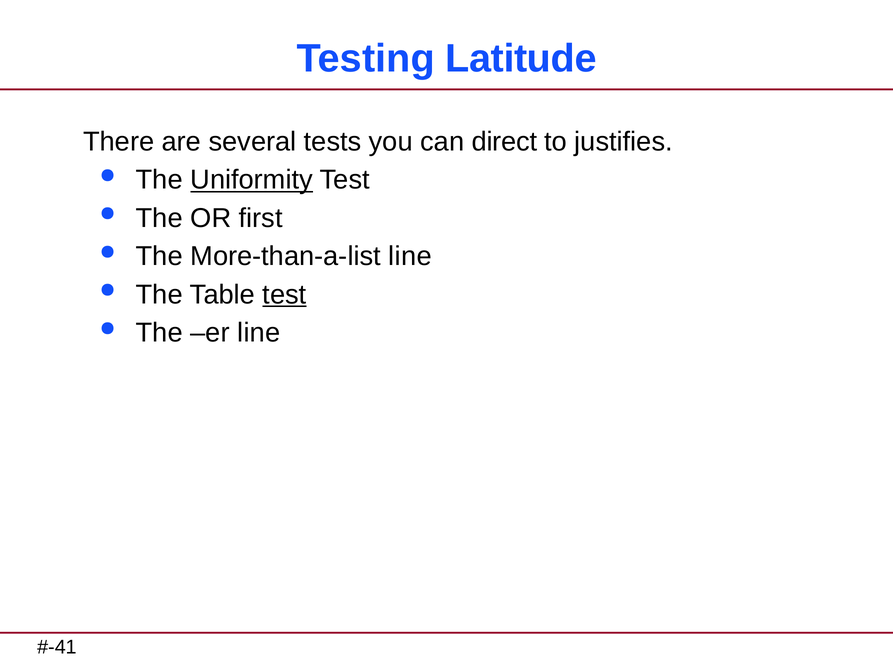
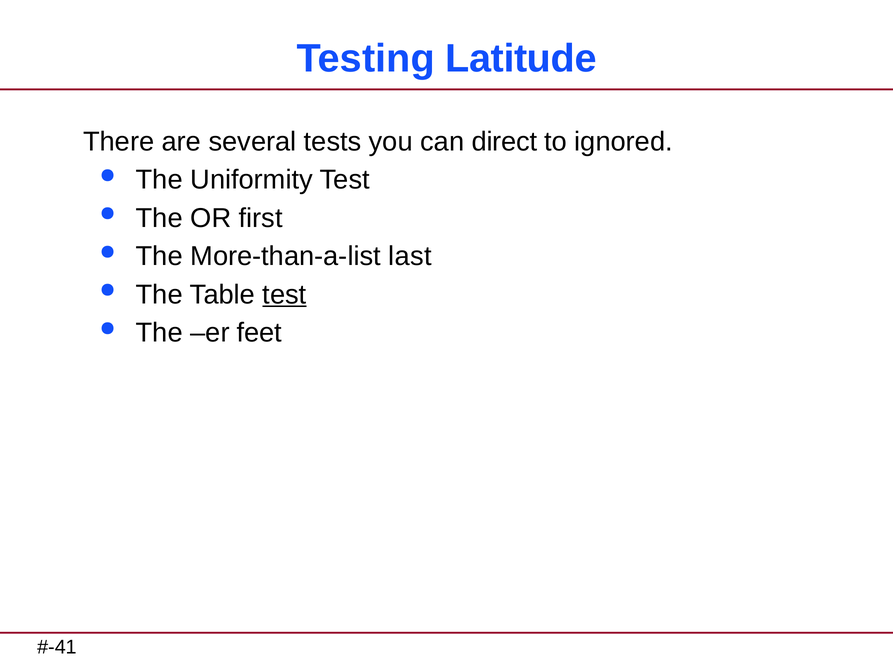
justifies: justifies -> ignored
Uniformity underline: present -> none
More-than-a-list line: line -> last
er line: line -> feet
